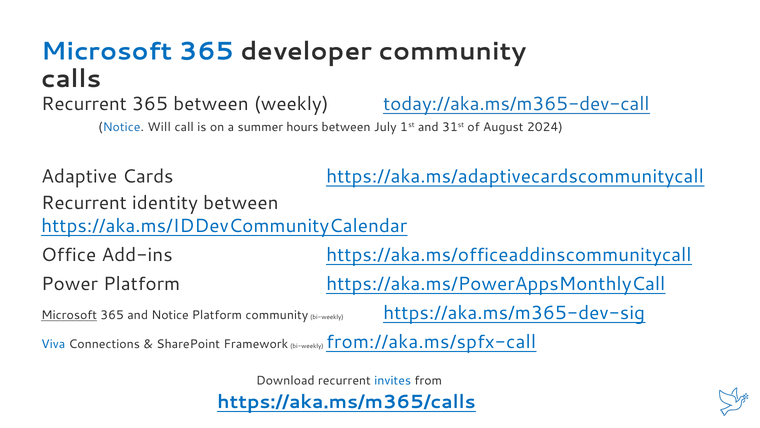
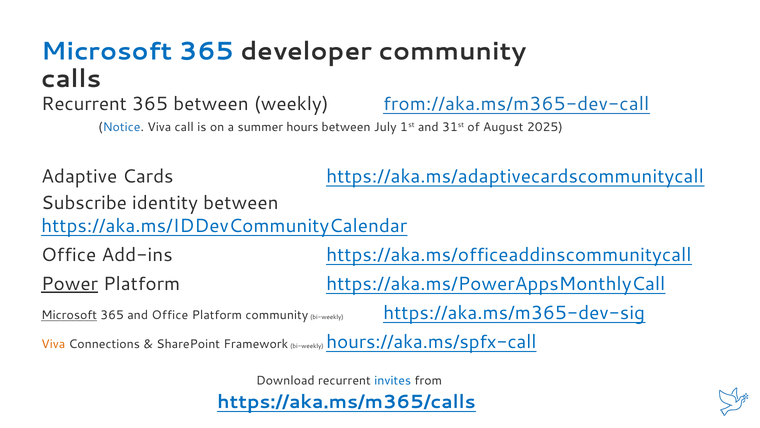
today://aka.ms/m365-dev-call: today://aka.ms/m365-dev-call -> from://aka.ms/m365-dev-call
Notice Will: Will -> Viva
2024: 2024 -> 2025
Recurrent at (84, 203): Recurrent -> Subscribe
Power underline: none -> present
and Notice: Notice -> Office
Viva at (53, 344) colour: blue -> orange
from://aka.ms/spfx-call: from://aka.ms/spfx-call -> hours://aka.ms/spfx-call
